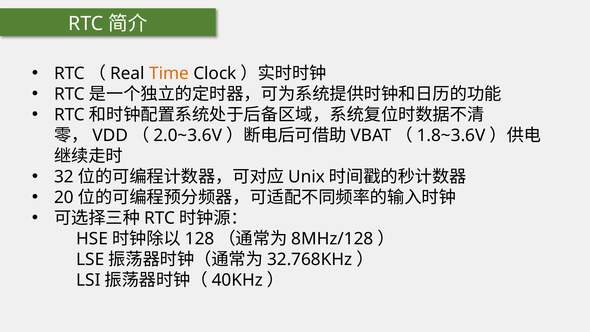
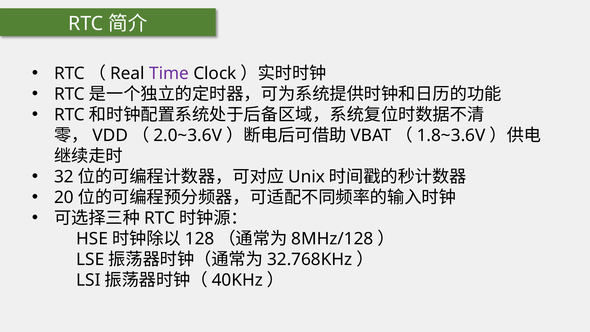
Time colour: orange -> purple
